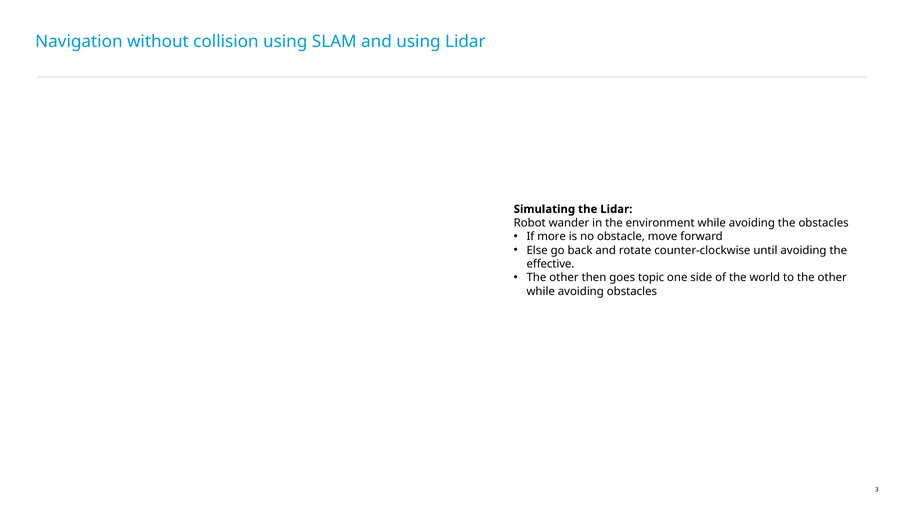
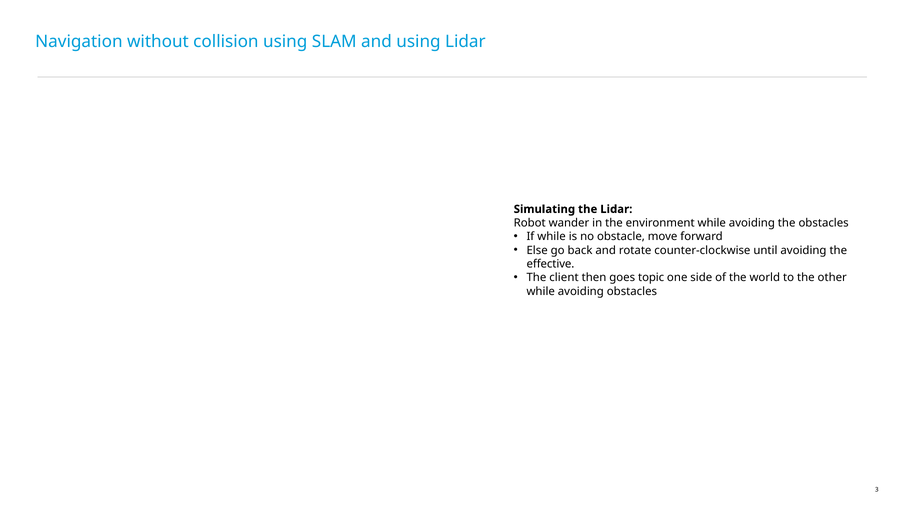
If more: more -> while
other at (564, 278): other -> client
